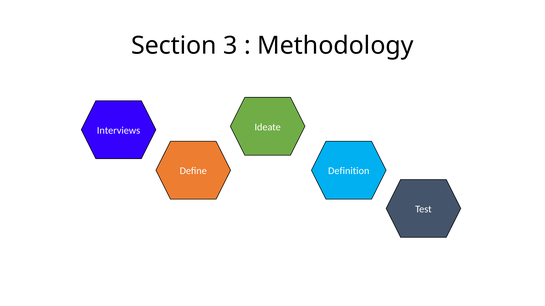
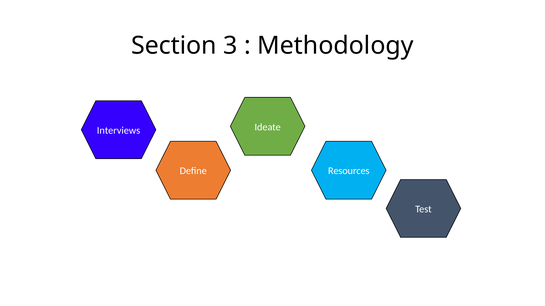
Definition: Definition -> Resources
